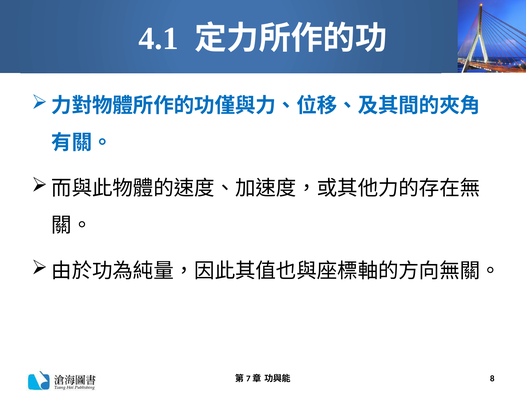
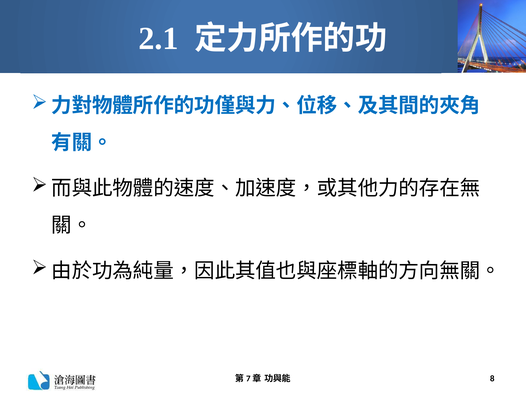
4.1: 4.1 -> 2.1
